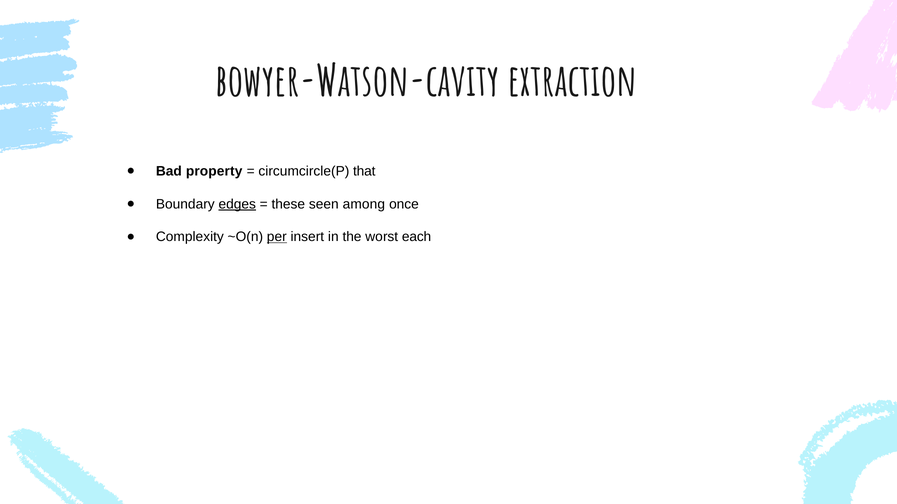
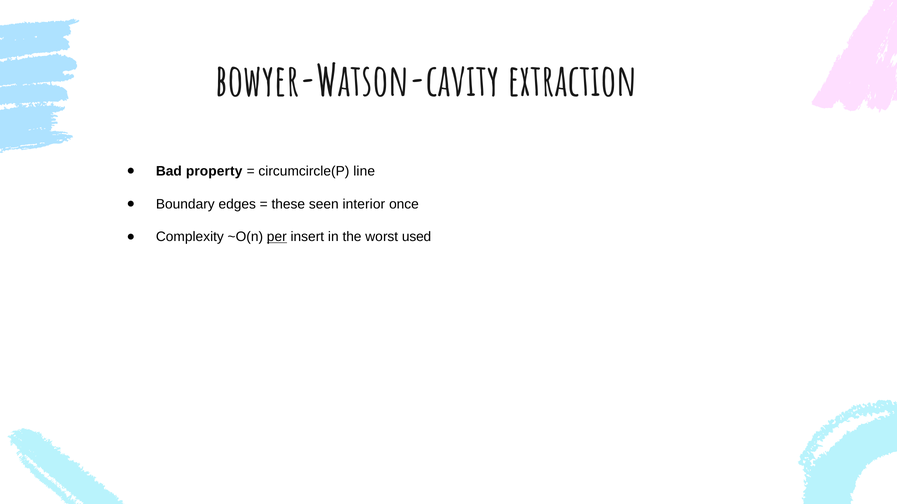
that: that -> line
edges underline: present -> none
among: among -> interior
each: each -> used
